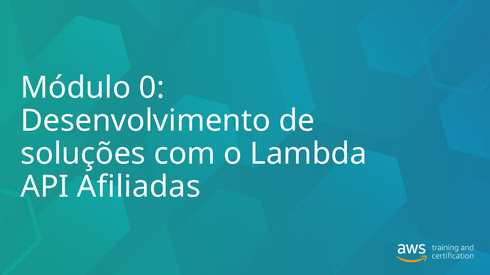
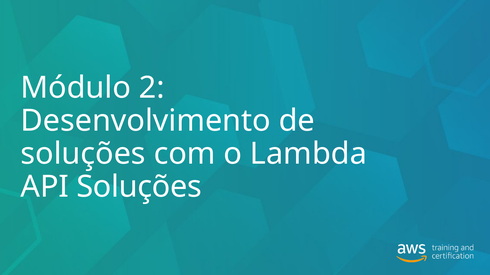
0: 0 -> 2
API Afiliadas: Afiliadas -> Soluções
